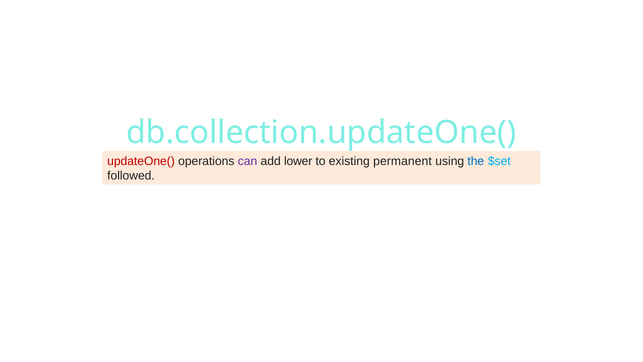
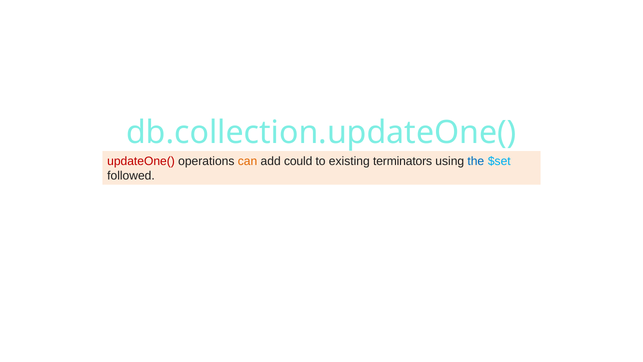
can colour: purple -> orange
lower: lower -> could
permanent: permanent -> terminators
